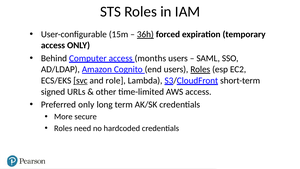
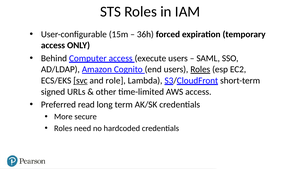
36h underline: present -> none
months: months -> execute
Preferred only: only -> read
